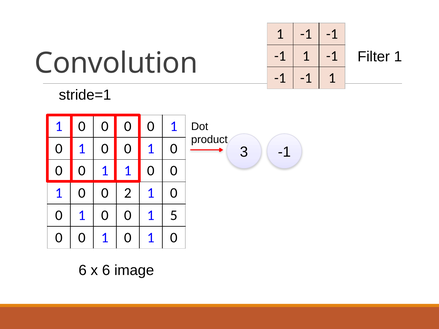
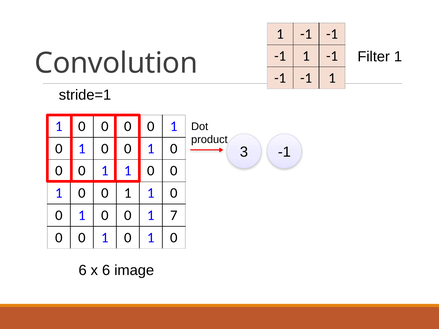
2 at (128, 193): 2 -> 1
5: 5 -> 7
